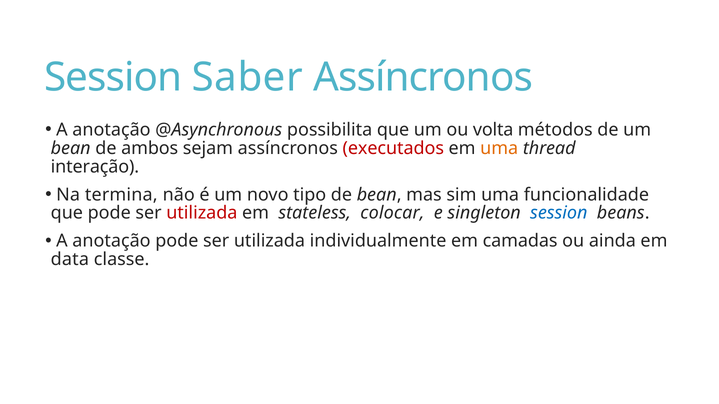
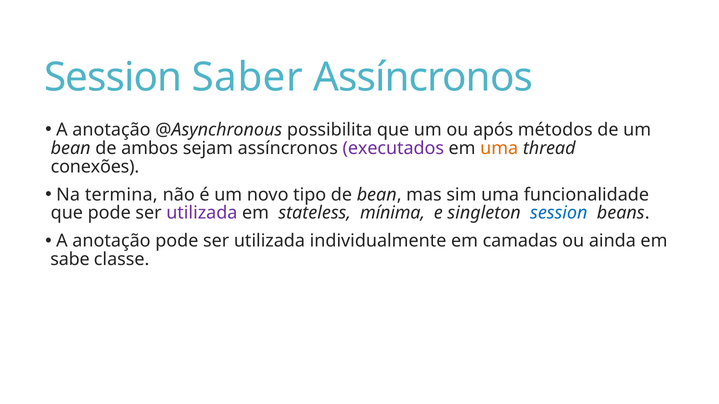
volta: volta -> após
executados colour: red -> purple
interação: interação -> conexões
utilizada at (202, 213) colour: red -> purple
colocar: colocar -> mínima
data: data -> sabe
